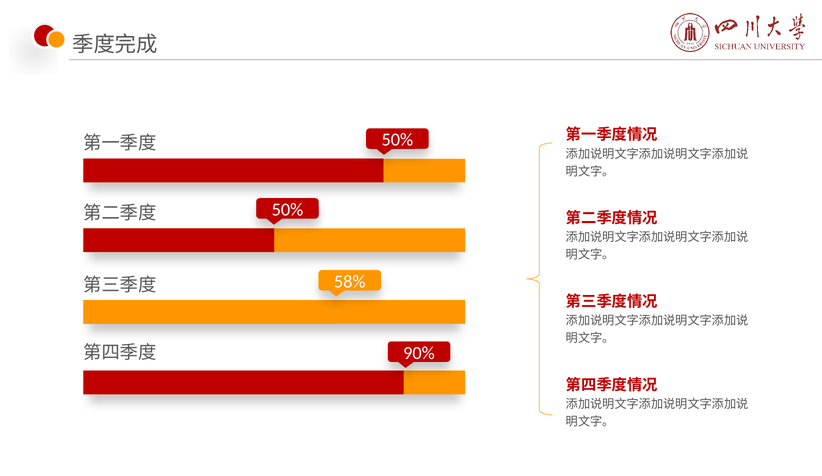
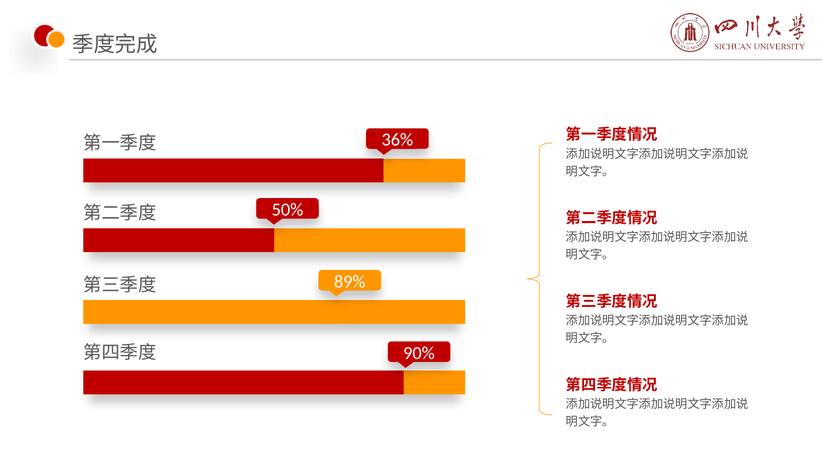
50% at (397, 140): 50% -> 36%
58%: 58% -> 89%
